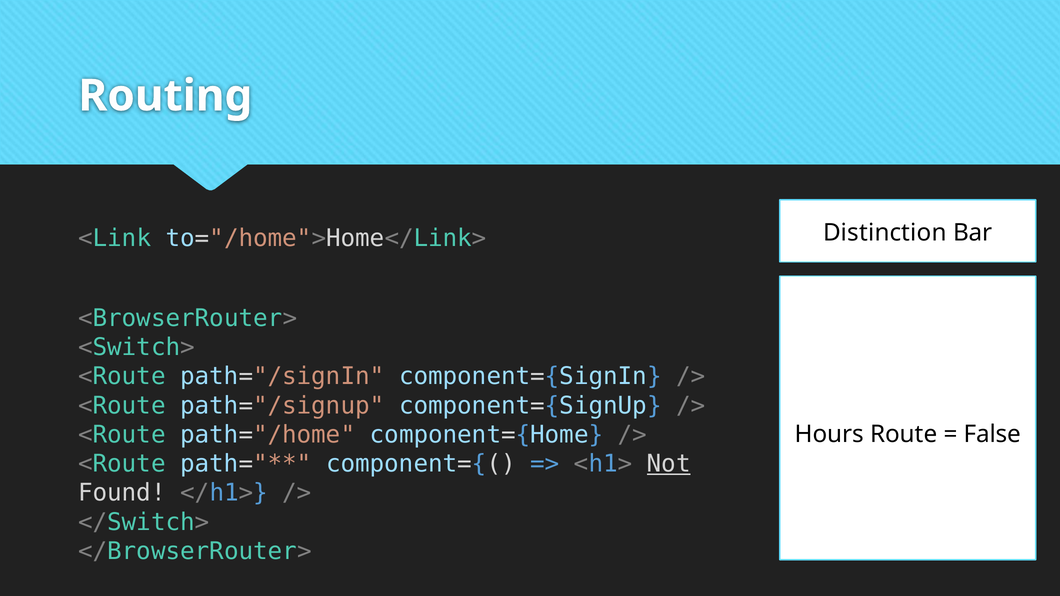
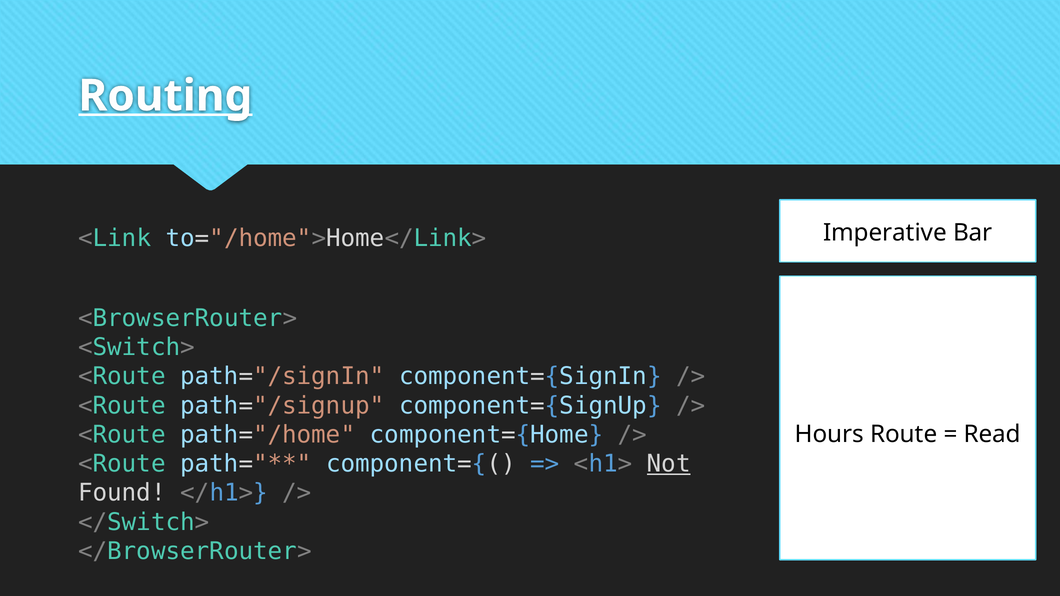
Routing underline: none -> present
Distinction: Distinction -> Imperative
False: False -> Read
